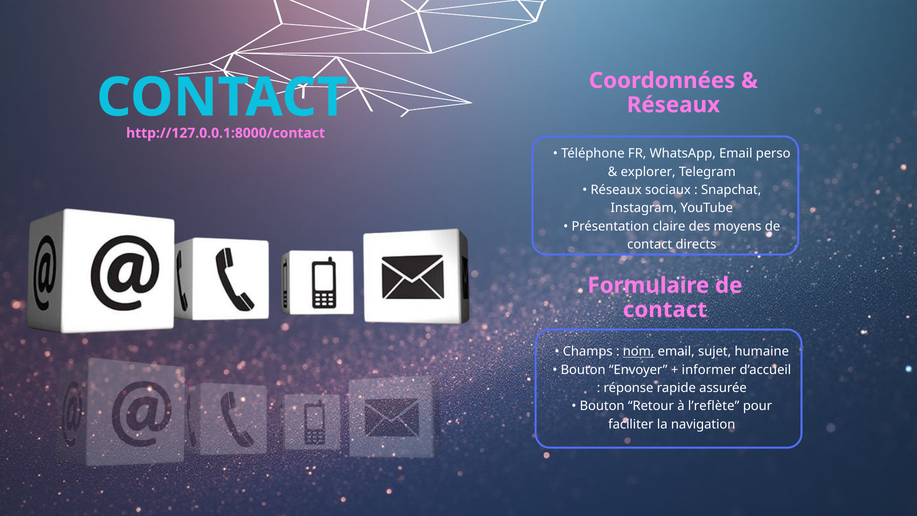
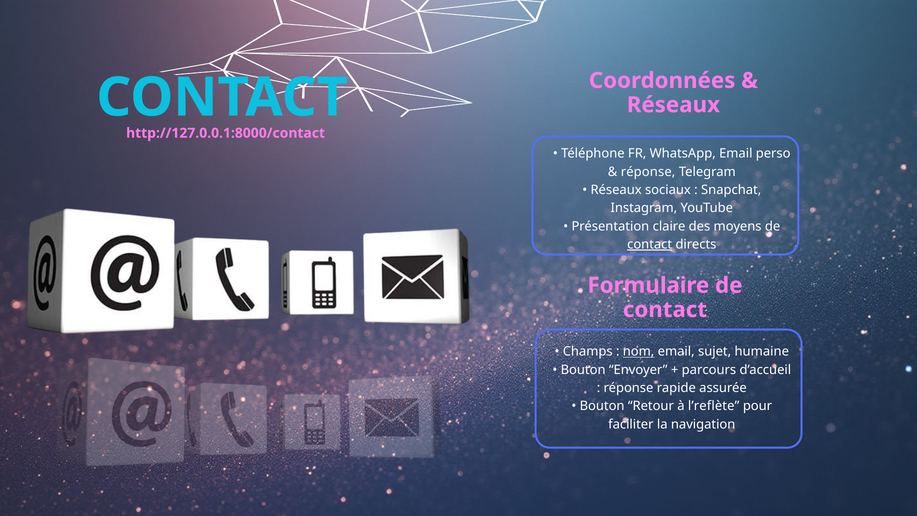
explorer at (648, 172): explorer -> réponse
contact at (650, 244) underline: none -> present
informer: informer -> parcours
